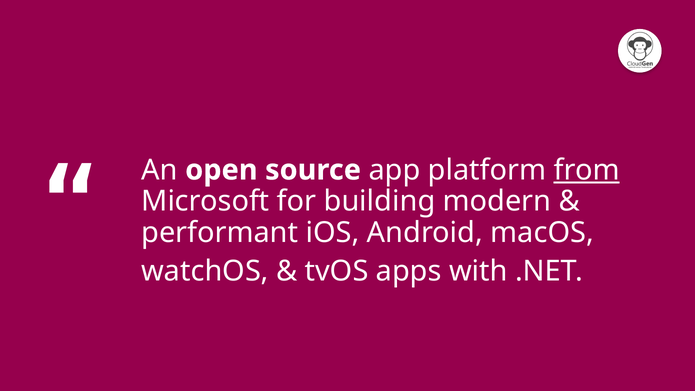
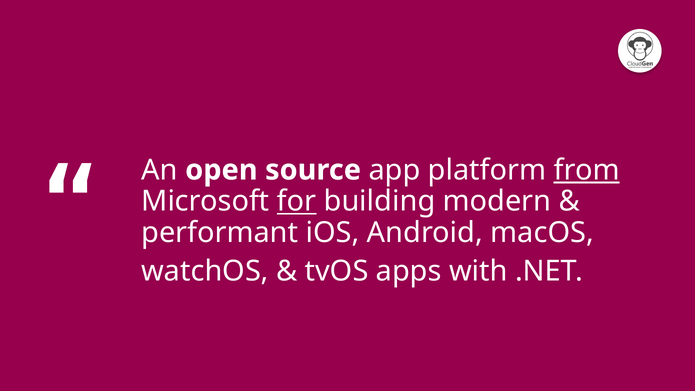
for underline: none -> present
